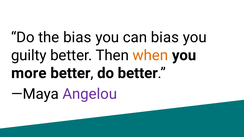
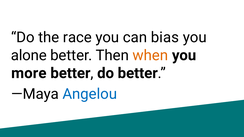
the bias: bias -> race
guilty: guilty -> alone
Angelou colour: purple -> blue
